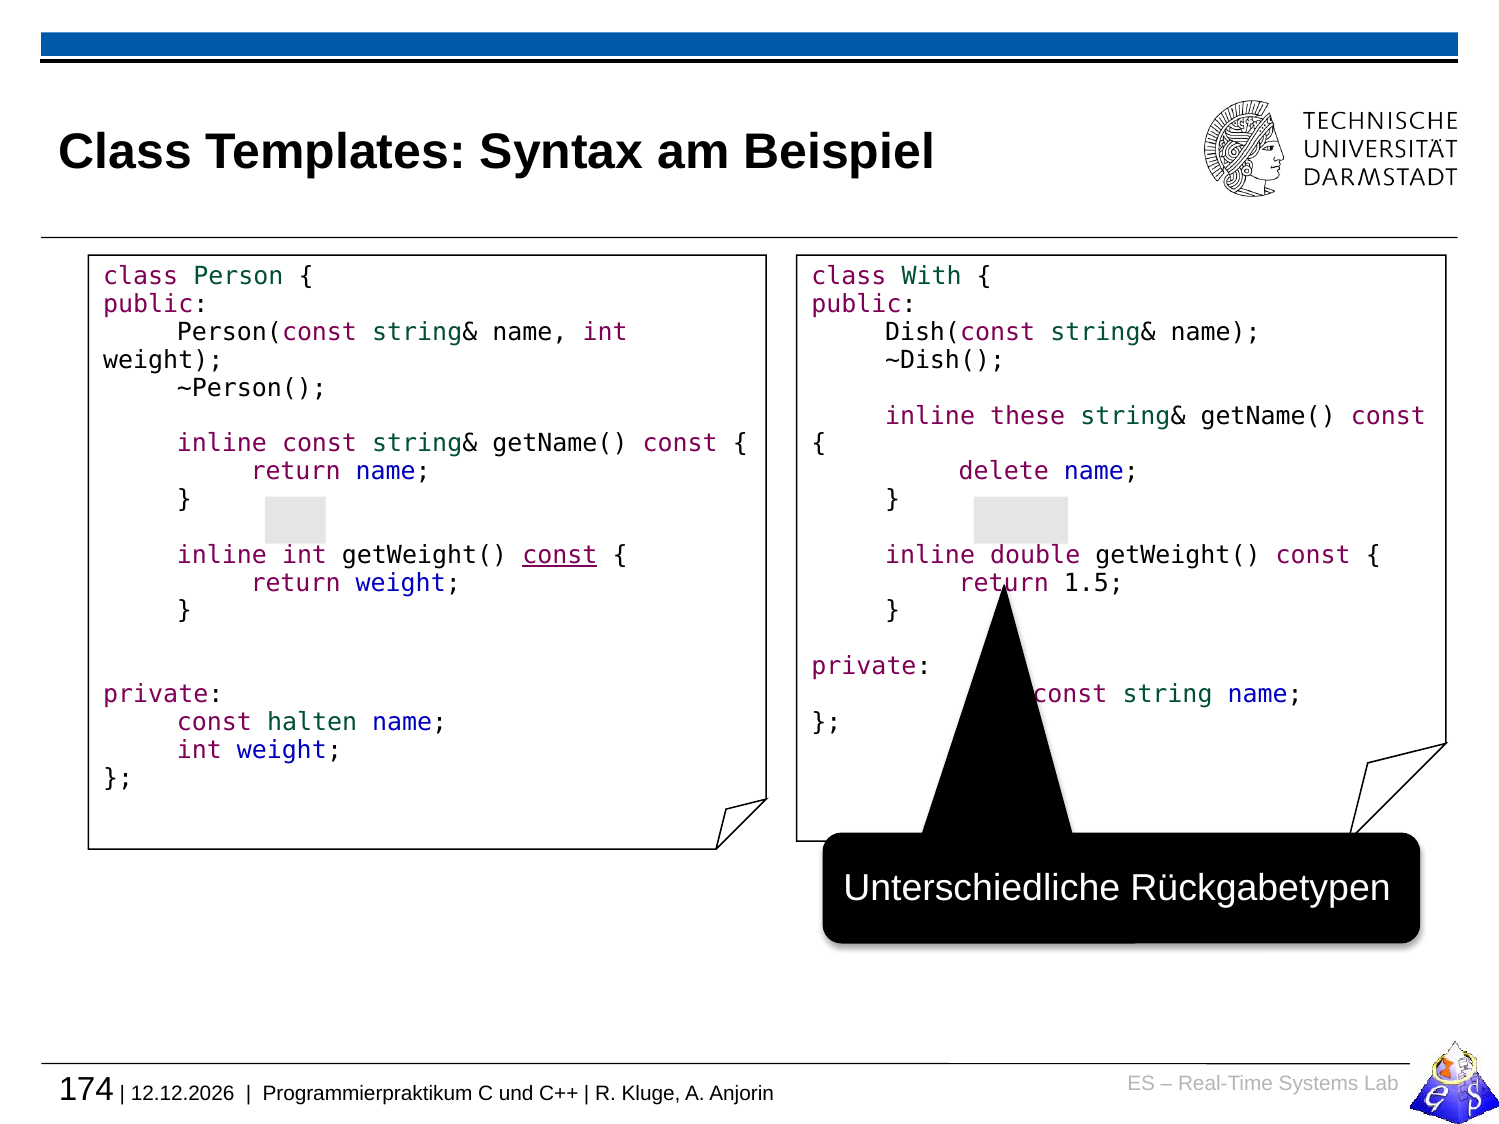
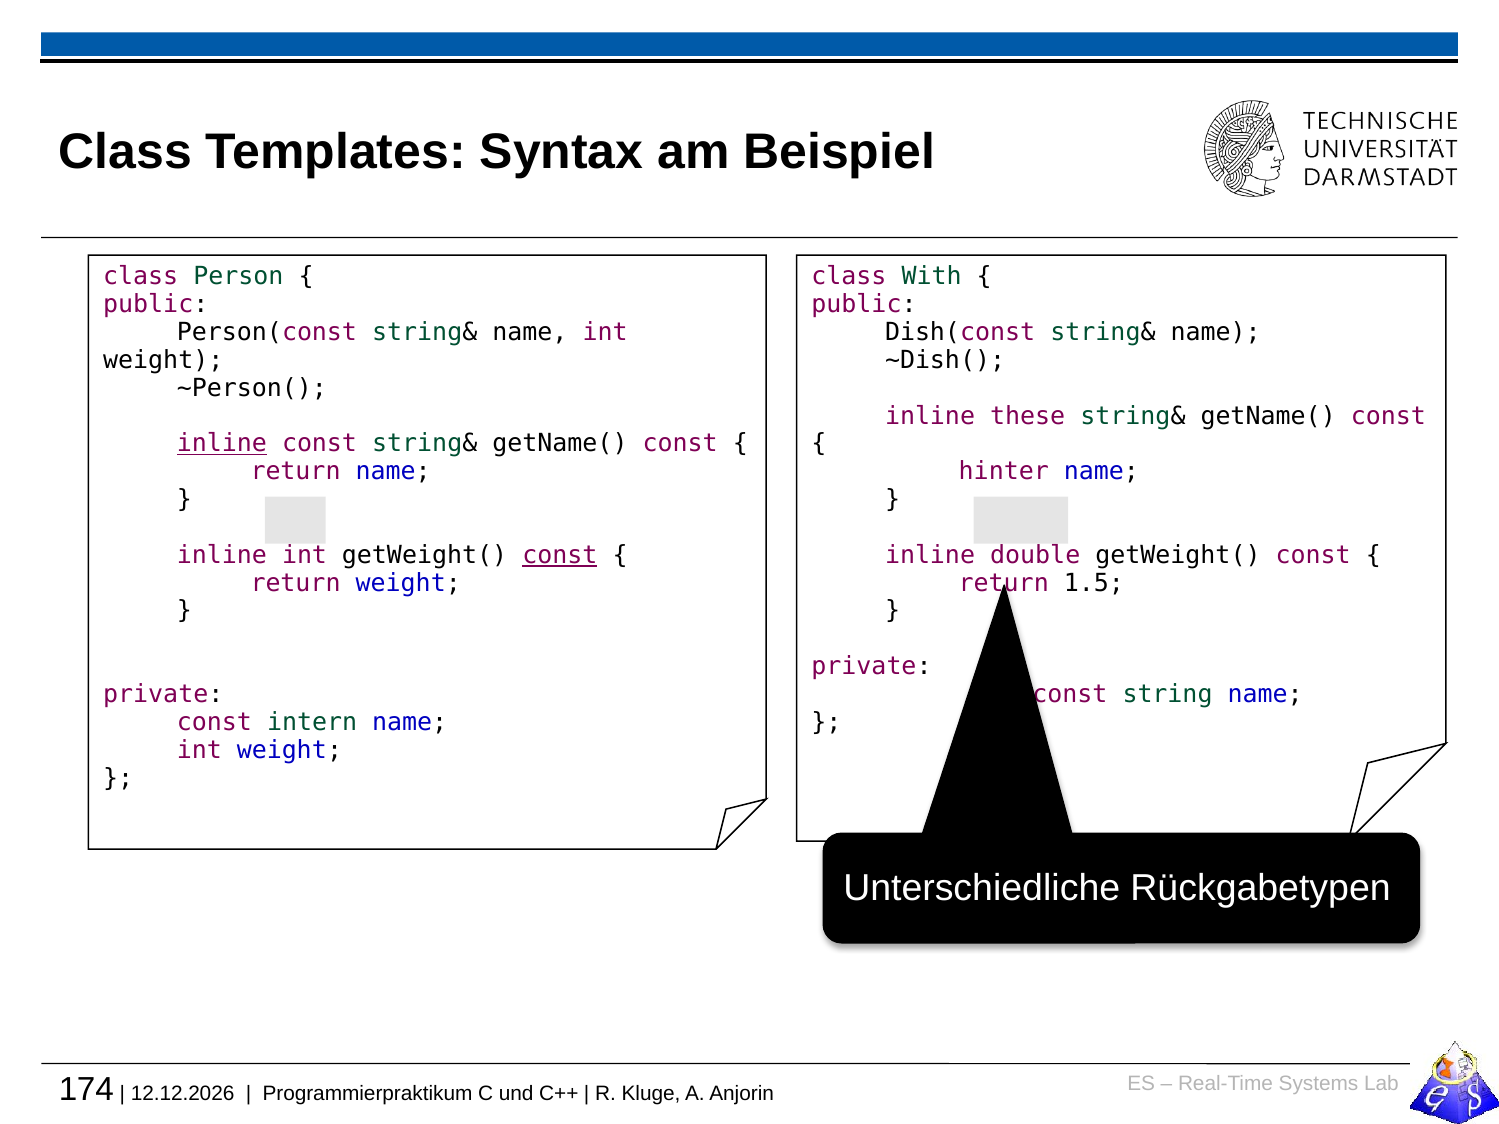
inline at (222, 444) underline: none -> present
delete: delete -> hinter
halten: halten -> intern
